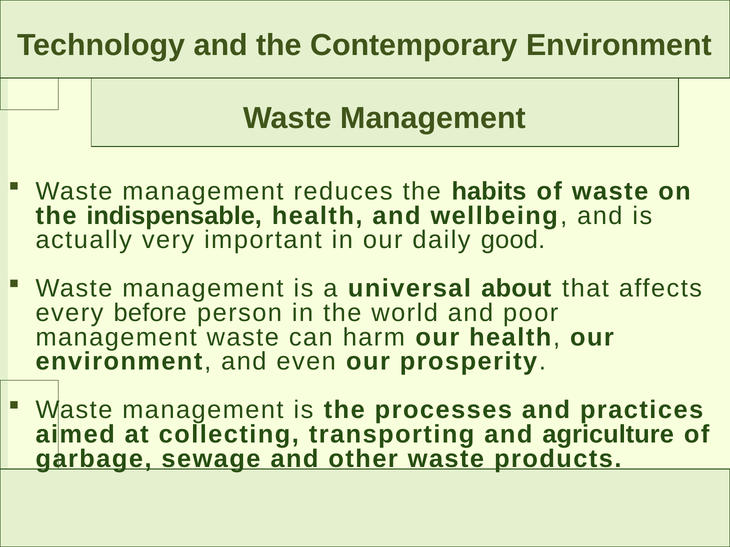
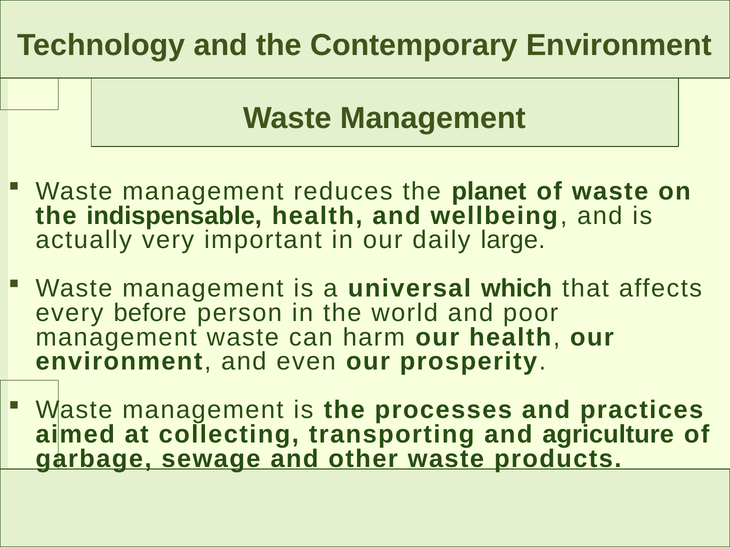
habits: habits -> planet
good: good -> large
about: about -> which
